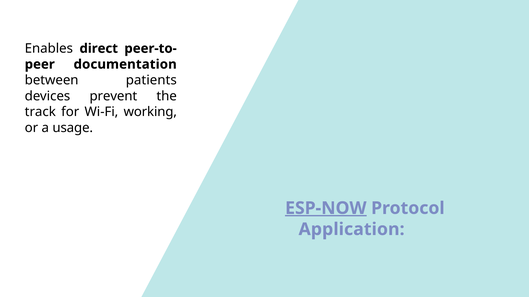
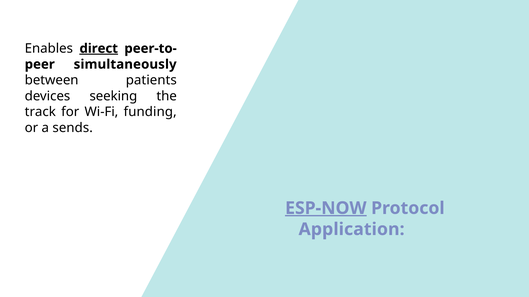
direct underline: none -> present
documentation: documentation -> simultaneously
prevent: prevent -> seeking
working: working -> funding
usage: usage -> sends
